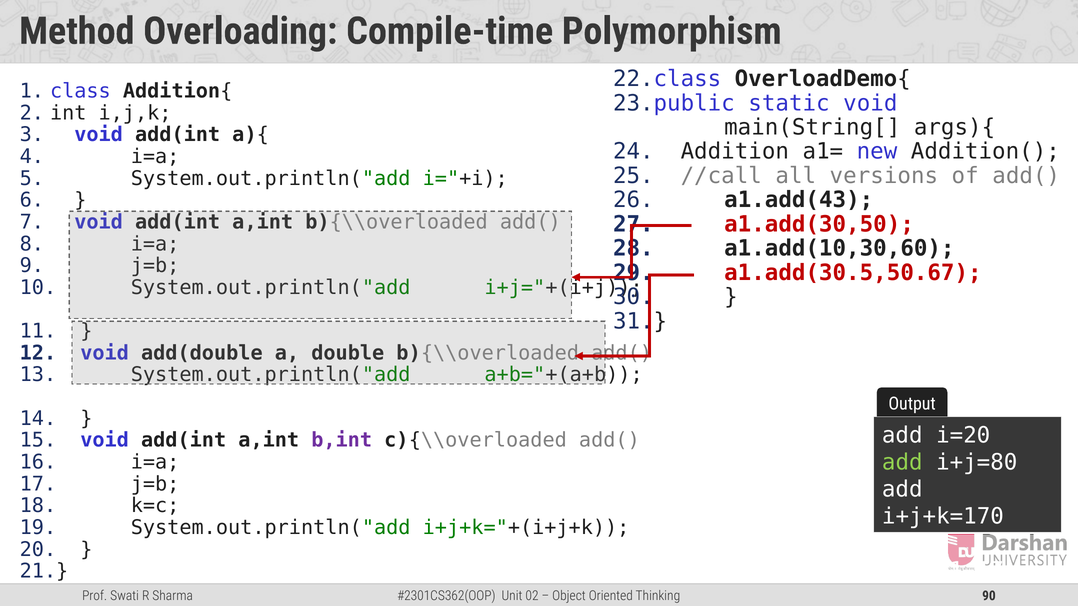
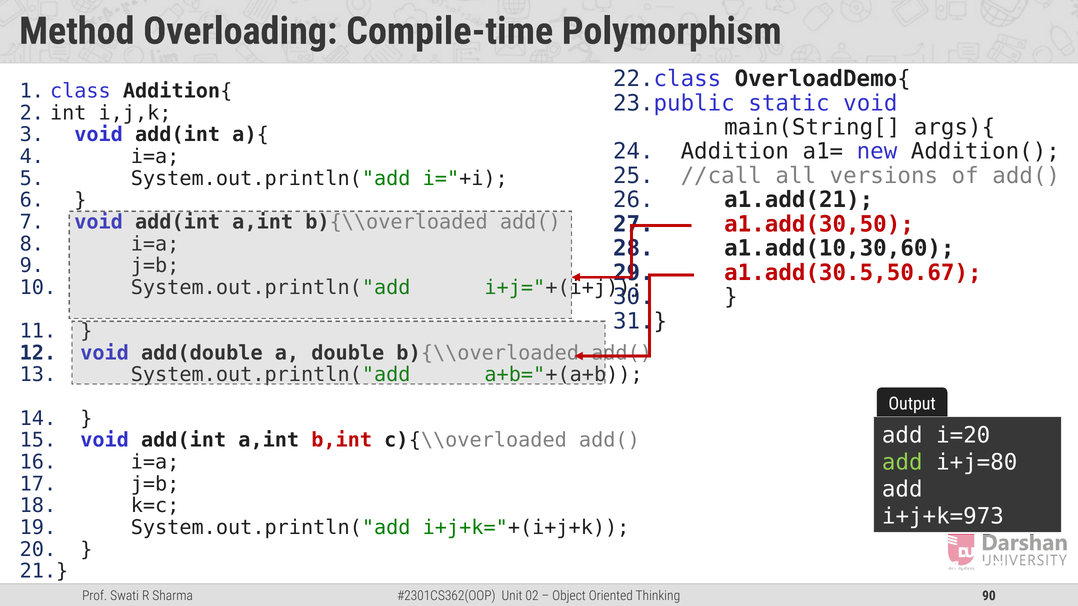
a1.add(43: a1.add(43 -> a1.add(21
b,int colour: purple -> red
i+j+k=170: i+j+k=170 -> i+j+k=973
